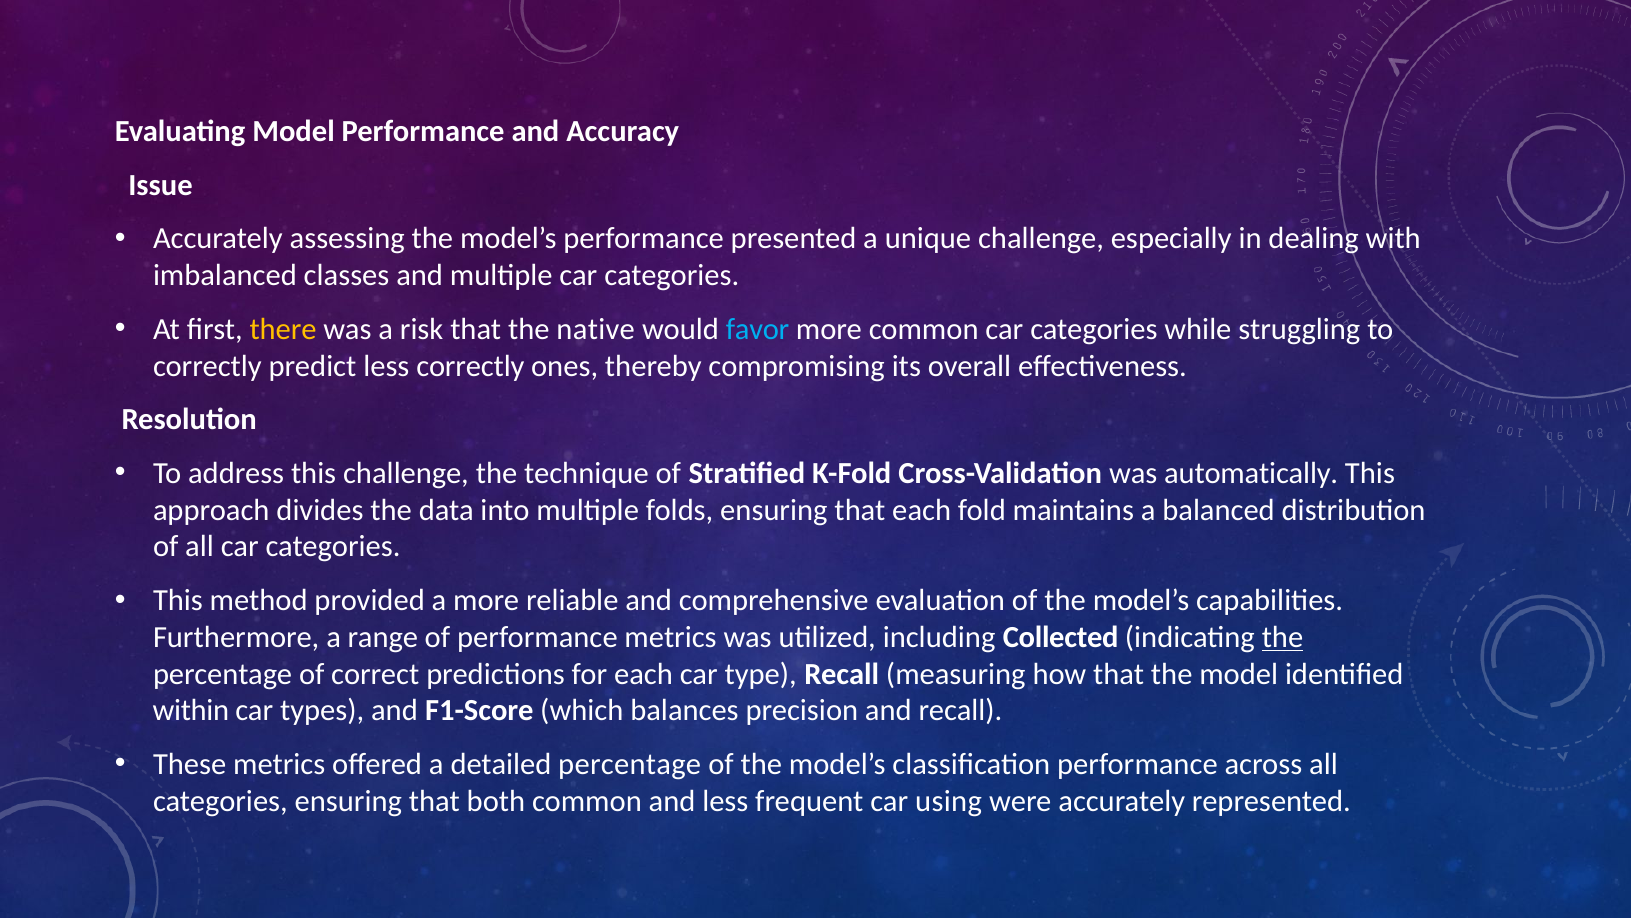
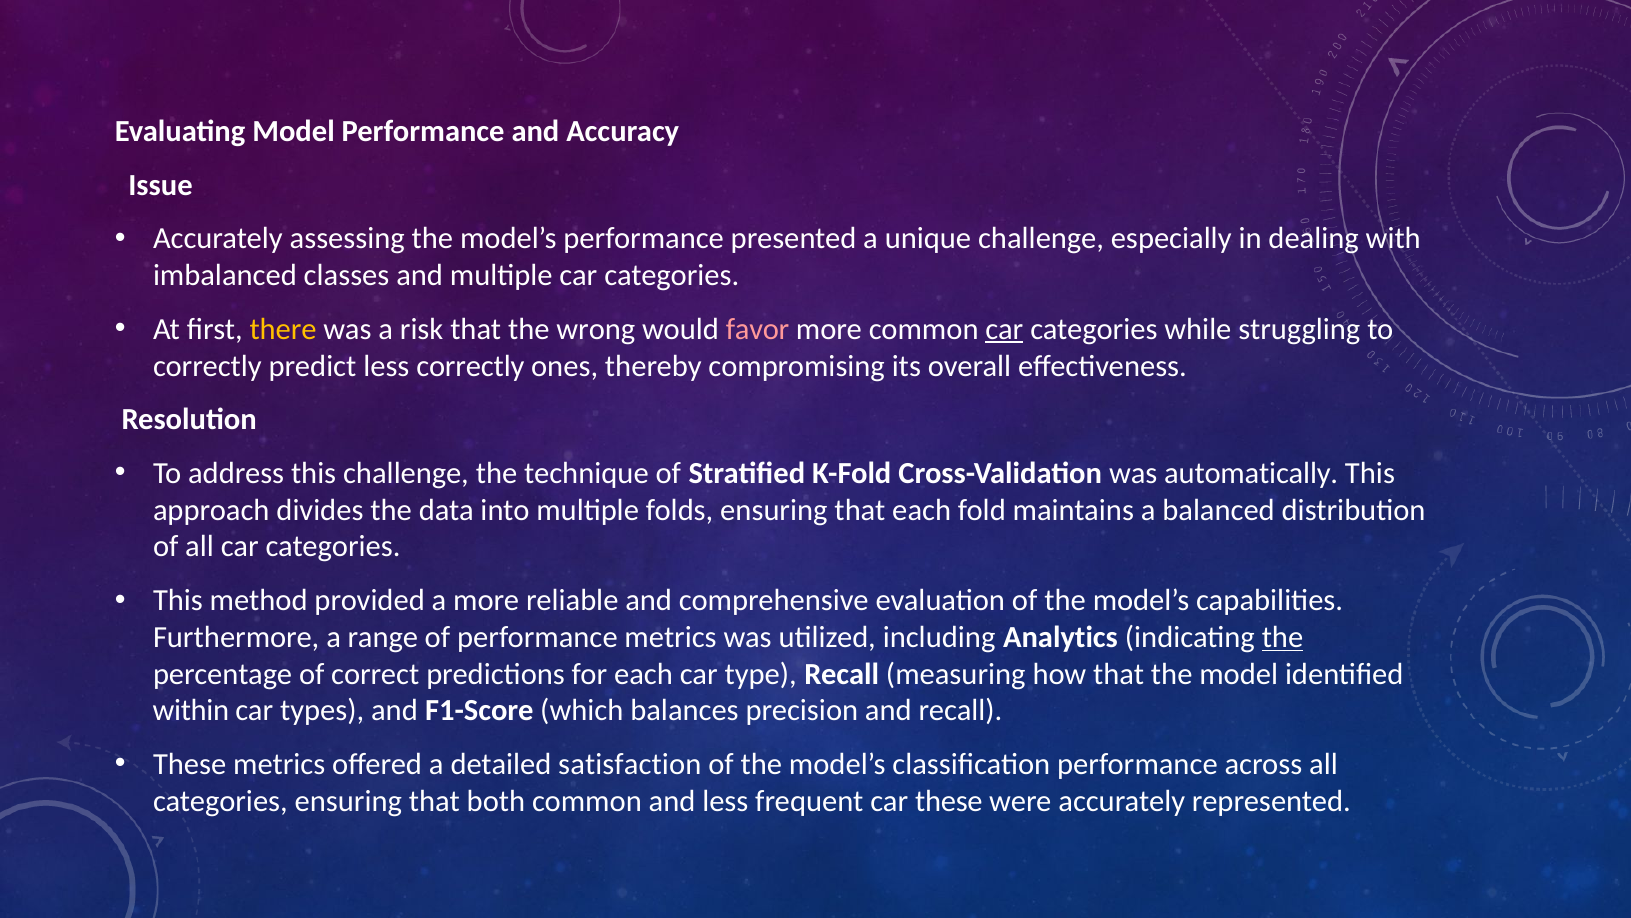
native: native -> wrong
favor colour: light blue -> pink
car at (1004, 329) underline: none -> present
Collected: Collected -> Analytics
detailed percentage: percentage -> satisfaction
car using: using -> these
